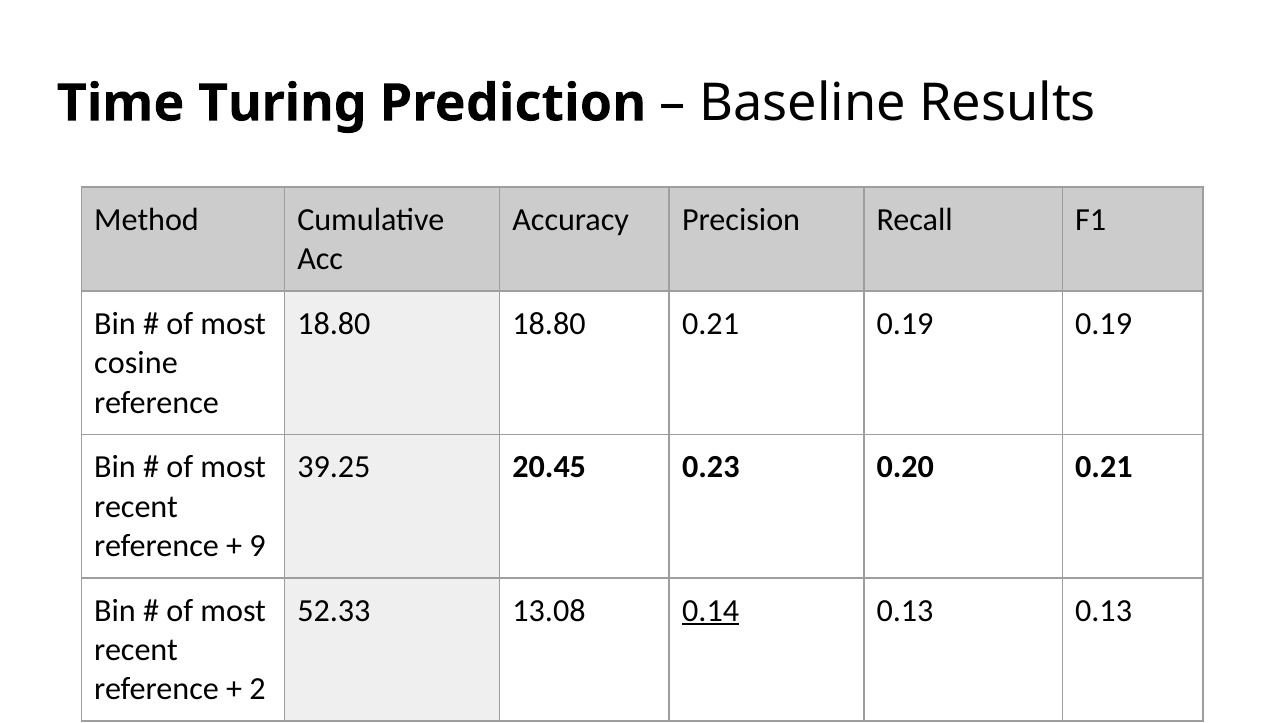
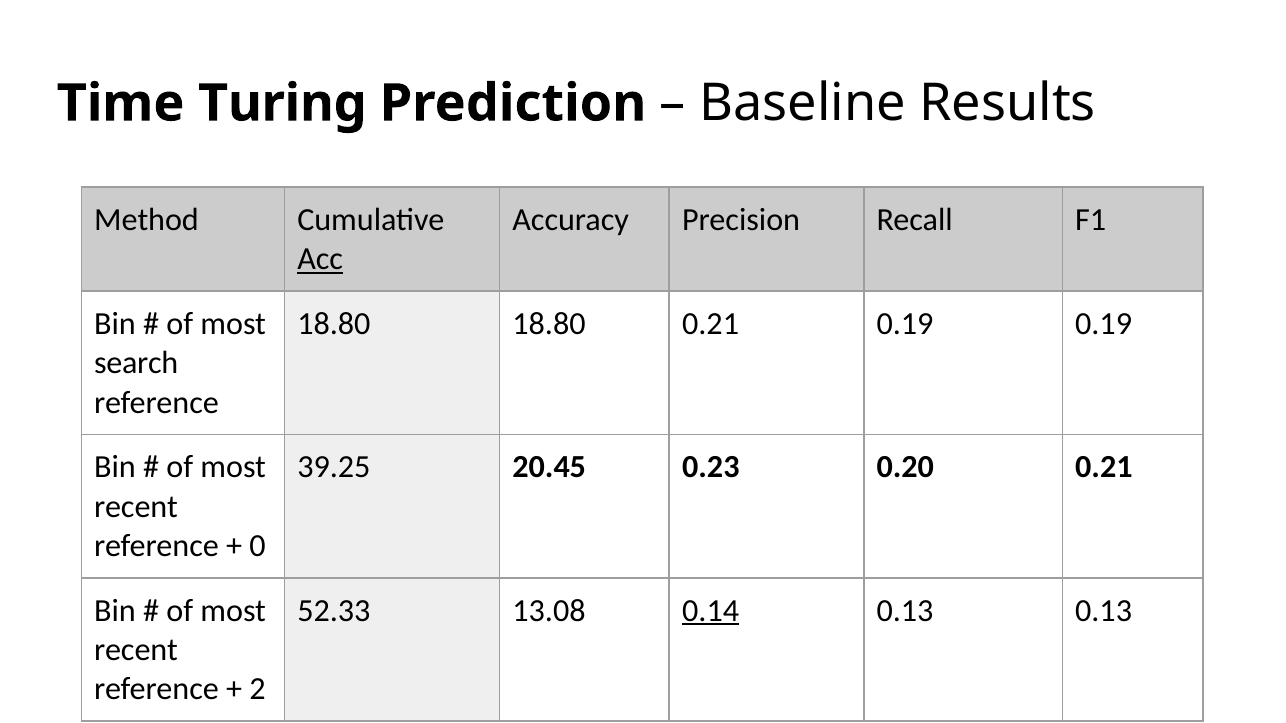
Acc underline: none -> present
cosine: cosine -> search
9: 9 -> 0
